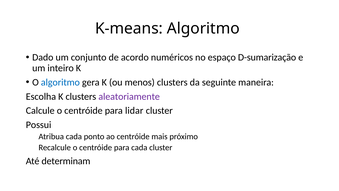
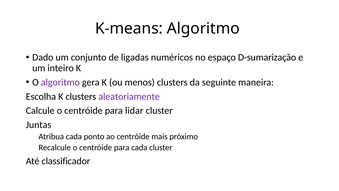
acordo: acordo -> ligadas
algoritmo at (60, 82) colour: blue -> purple
Possui: Possui -> Juntas
determinam: determinam -> classificador
